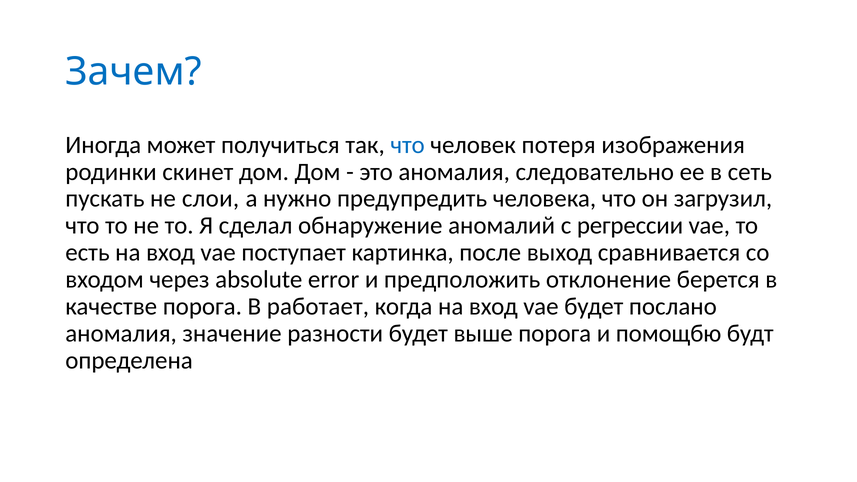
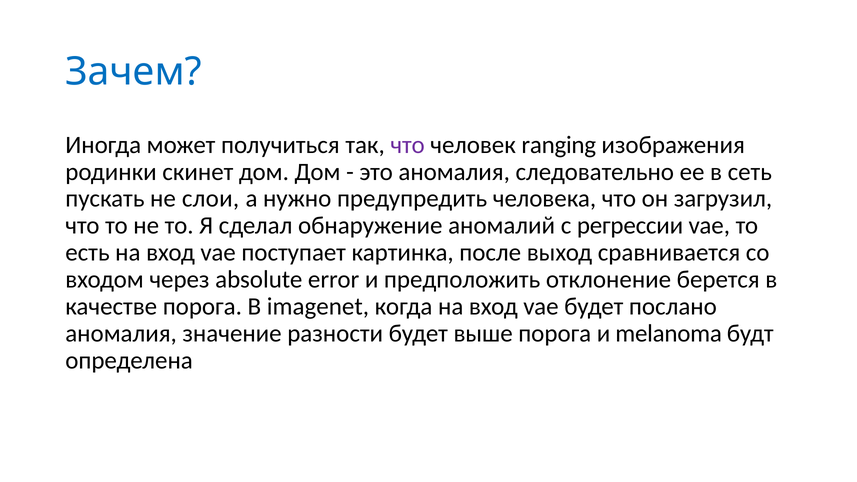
что at (408, 145) colour: blue -> purple
потеря: потеря -> ranging
работает: работает -> imagenet
помощбю: помощбю -> melanoma
